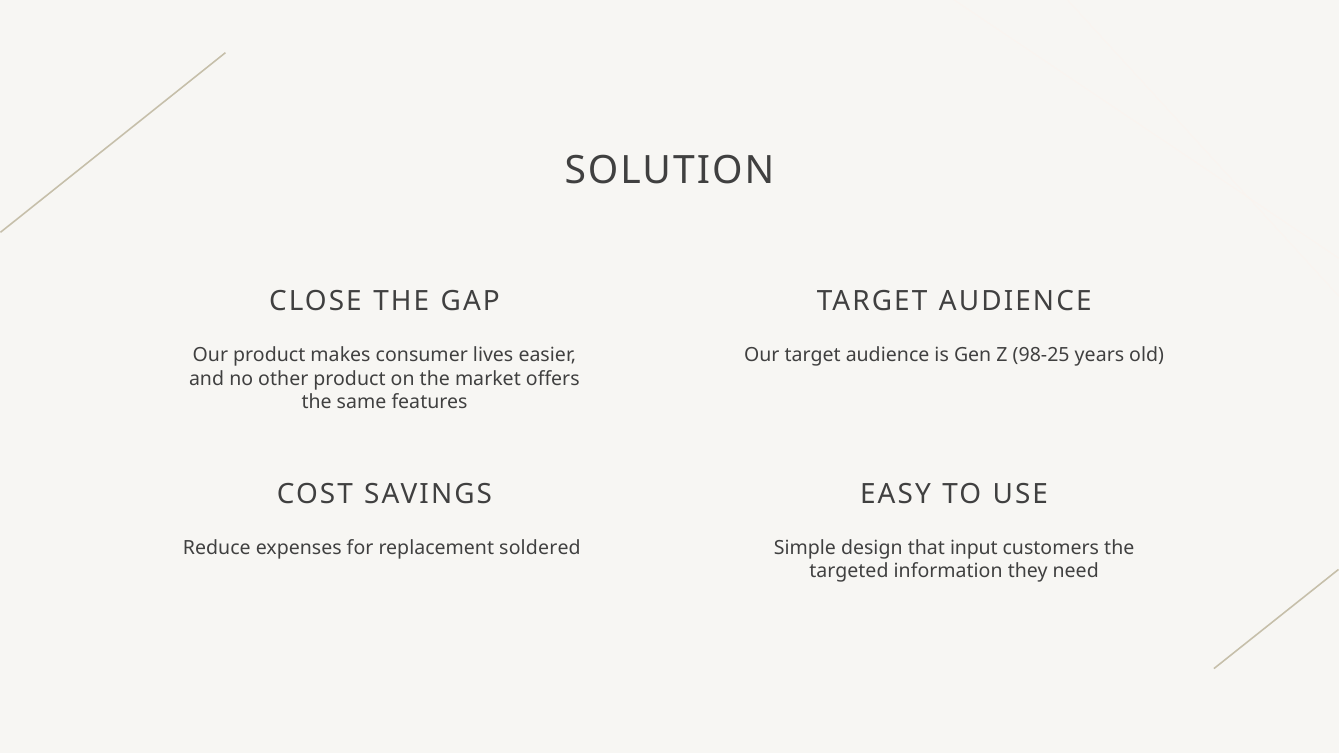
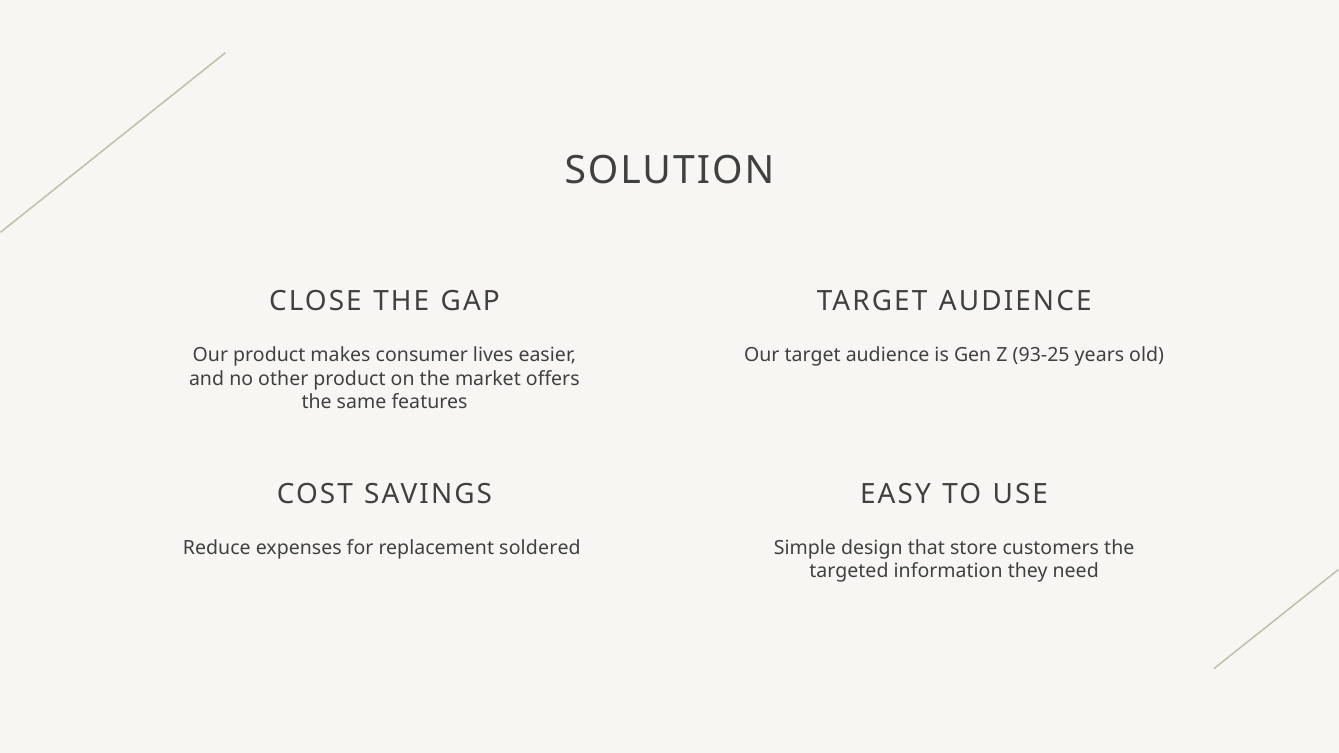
98-25: 98-25 -> 93-25
input: input -> store
